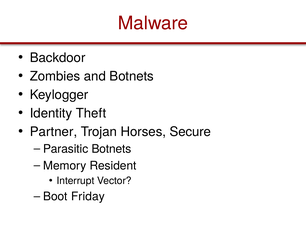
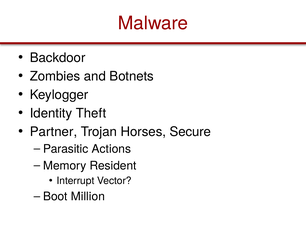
Parasitic Botnets: Botnets -> Actions
Friday: Friday -> Million
